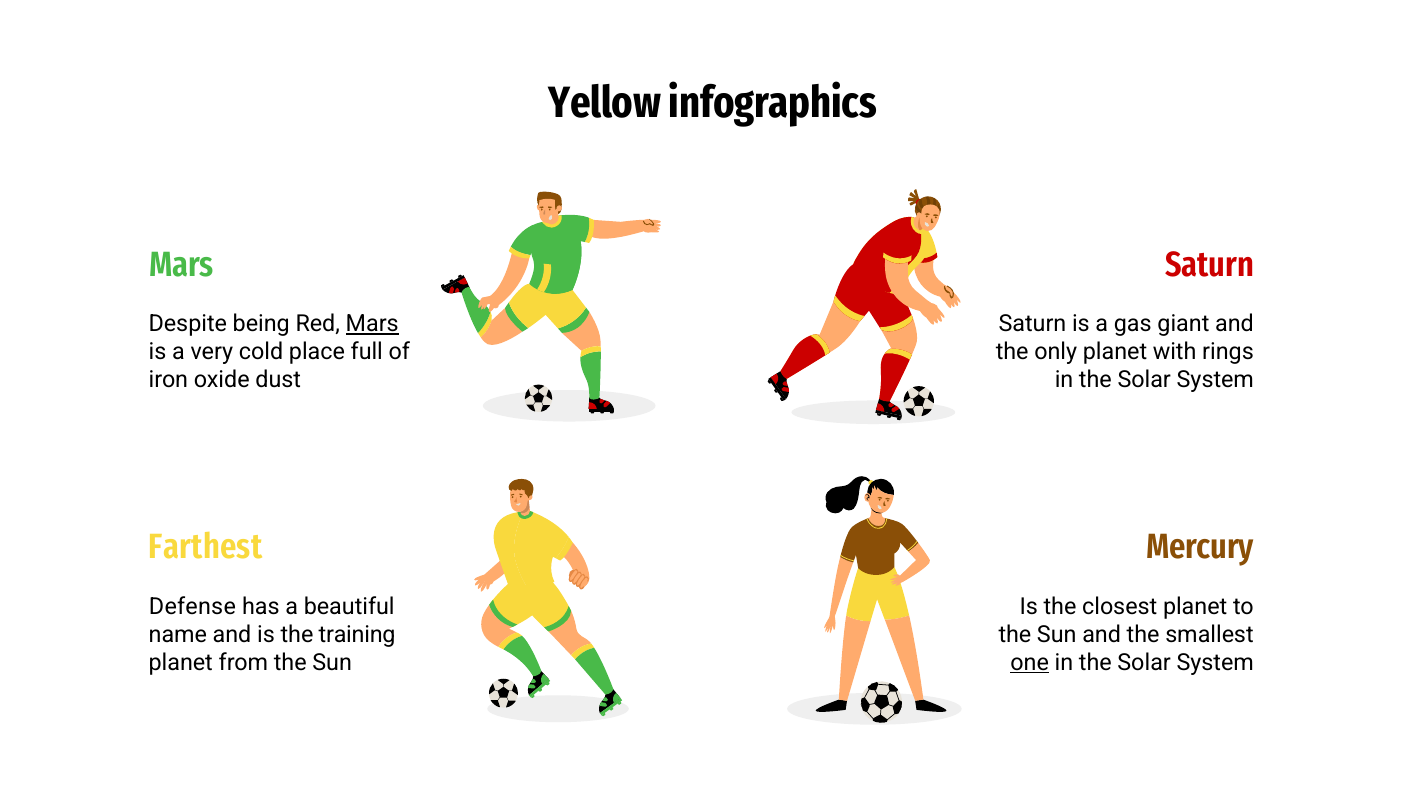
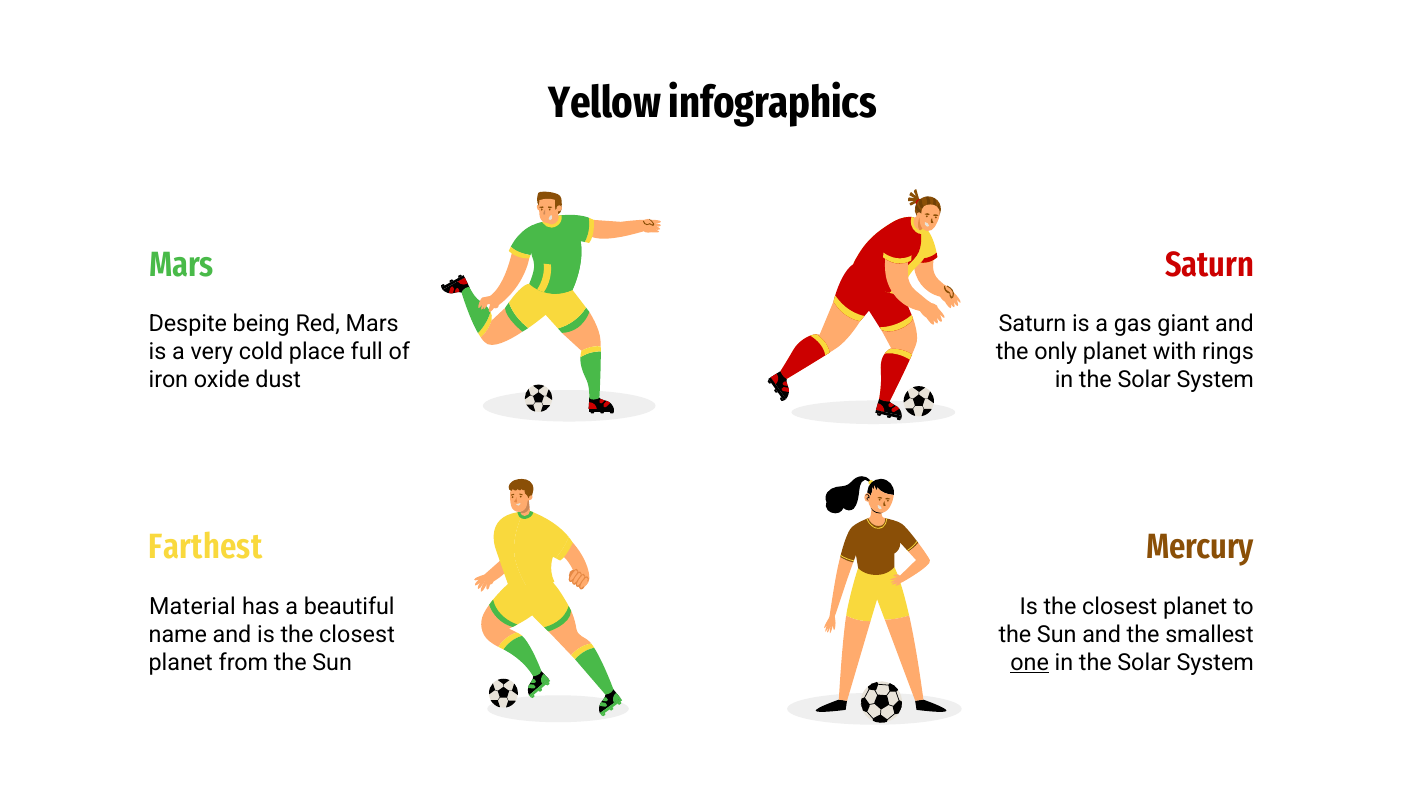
Mars at (372, 324) underline: present -> none
Defense: Defense -> Material
and is the training: training -> closest
